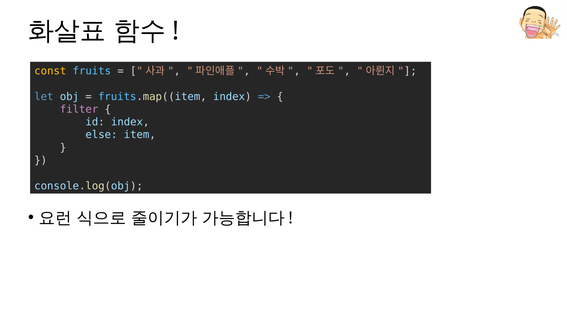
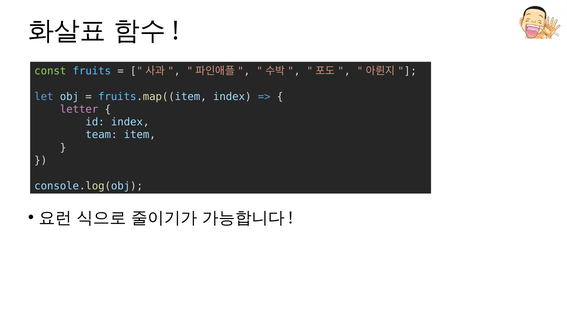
const colour: yellow -> light green
filter: filter -> letter
else: else -> team
